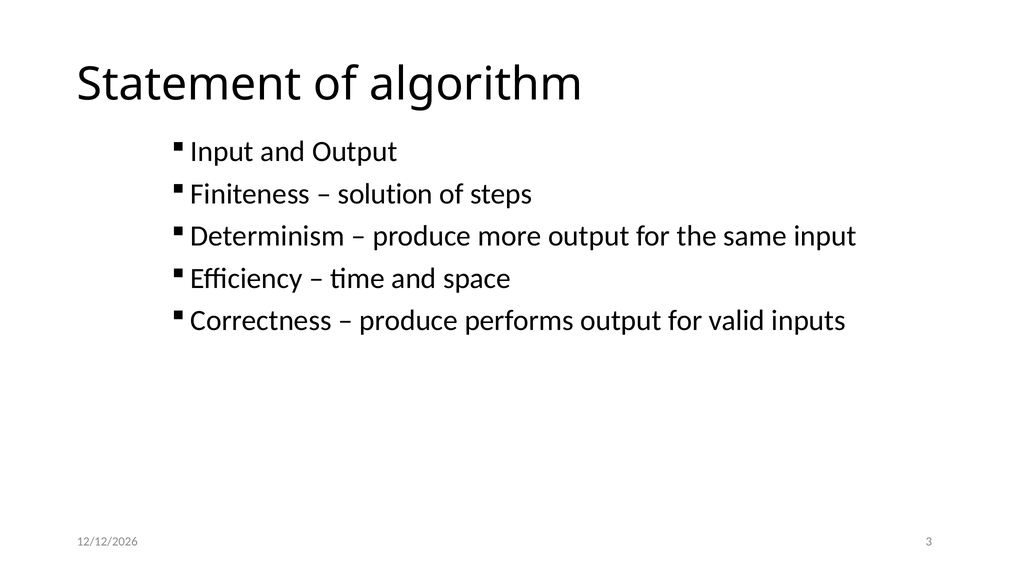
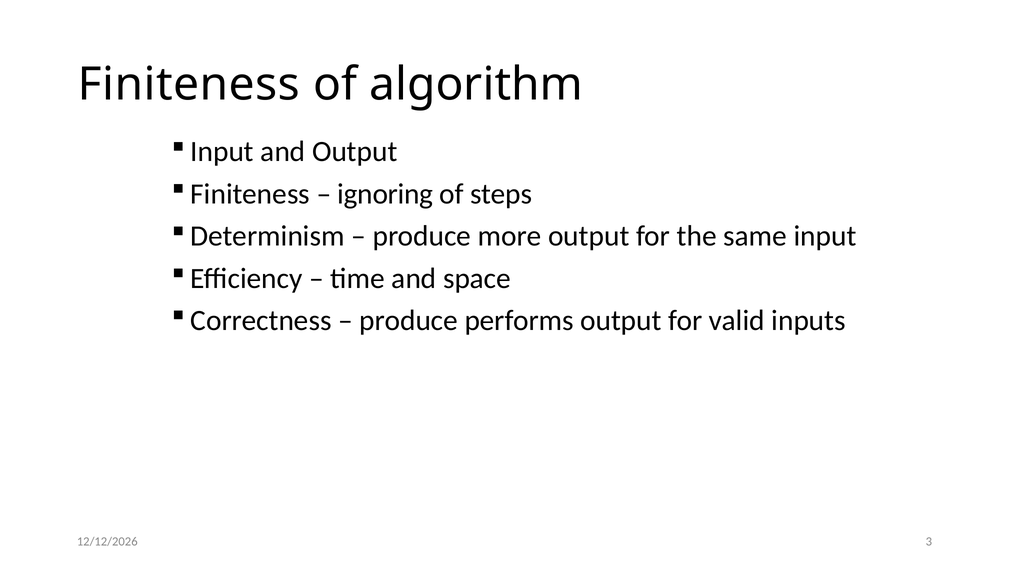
Statement at (189, 85): Statement -> Finiteness
solution: solution -> ignoring
